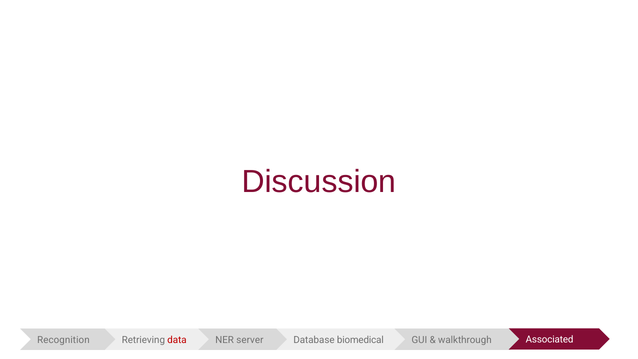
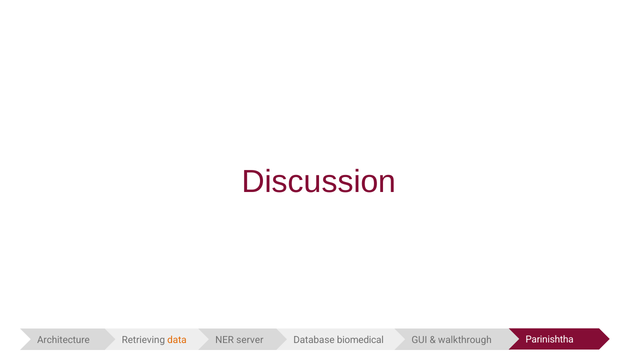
Recognition: Recognition -> Architecture
data colour: red -> orange
Associated: Associated -> Parinishtha
